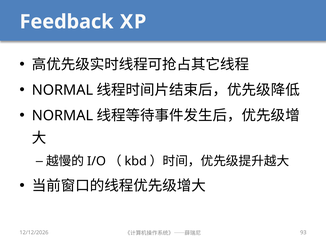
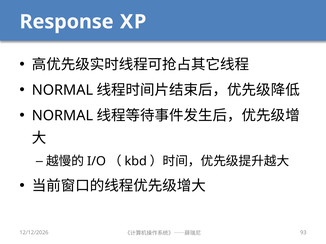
Feedback: Feedback -> Response
